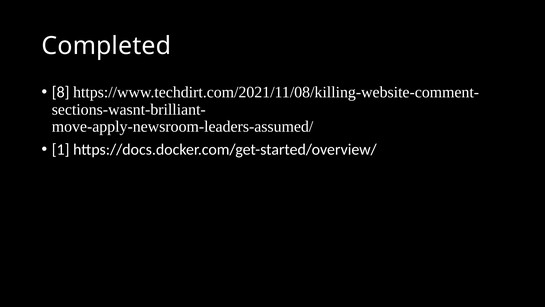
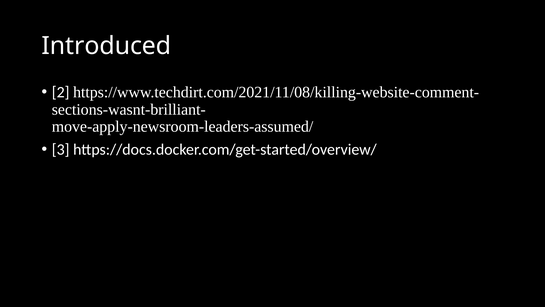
Completed: Completed -> Introduced
8: 8 -> 2
1: 1 -> 3
